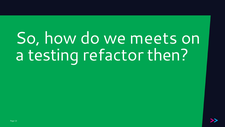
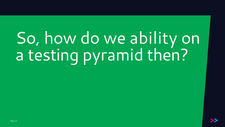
meets: meets -> ability
refactor: refactor -> pyramid
